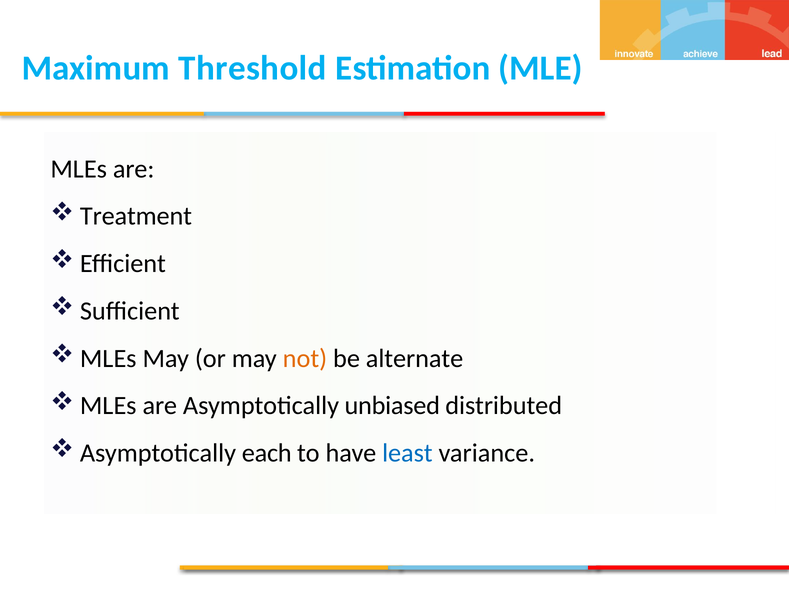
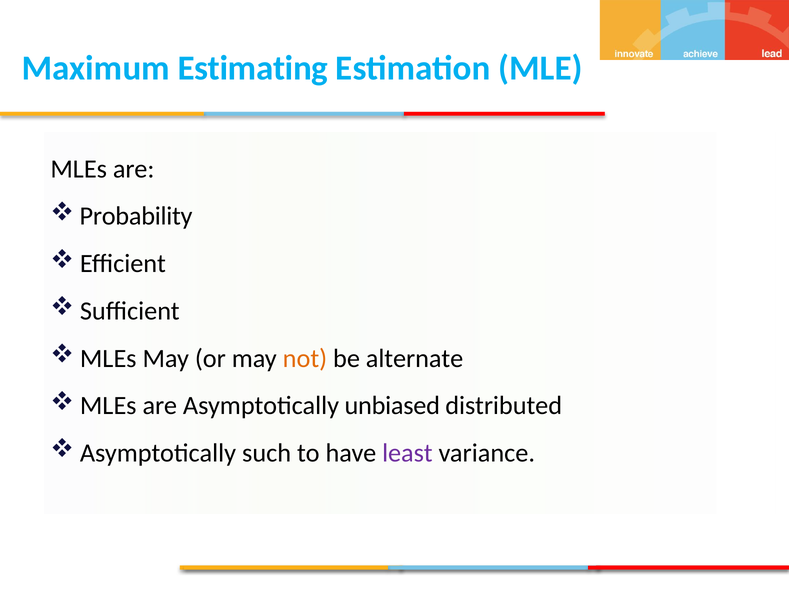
Threshold: Threshold -> Estimating
Treatment: Treatment -> Probability
each: each -> such
least colour: blue -> purple
